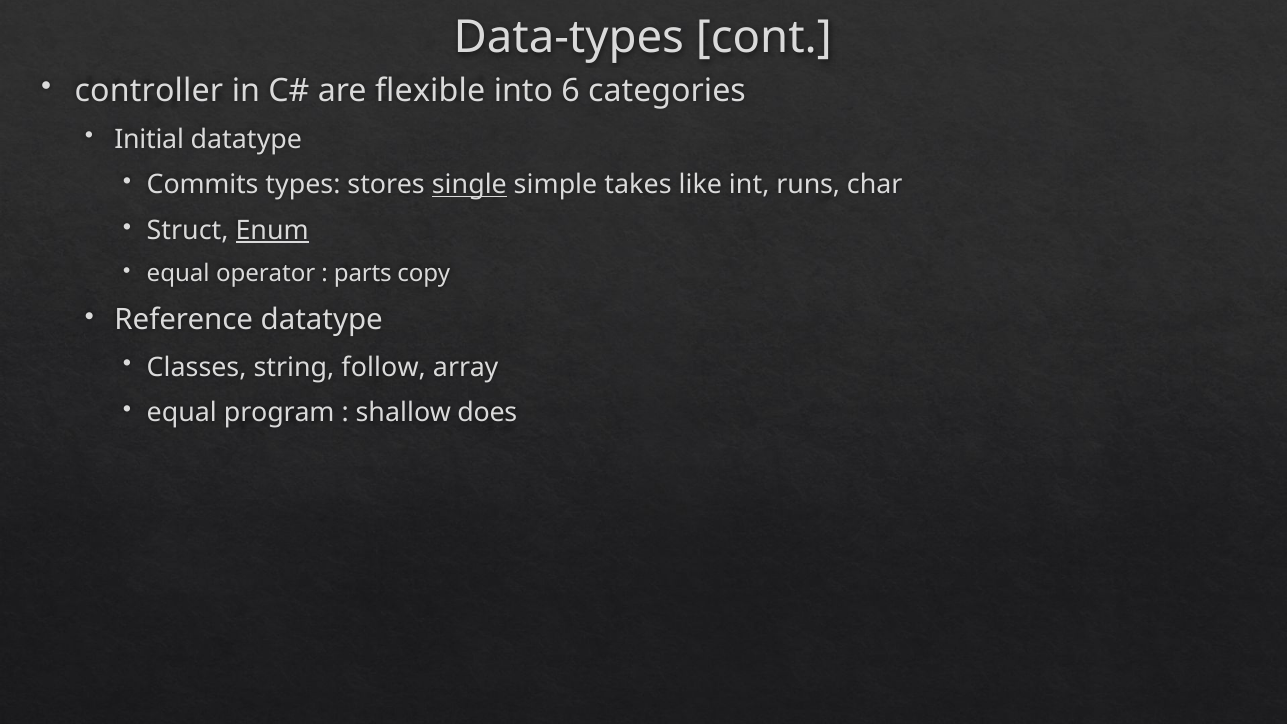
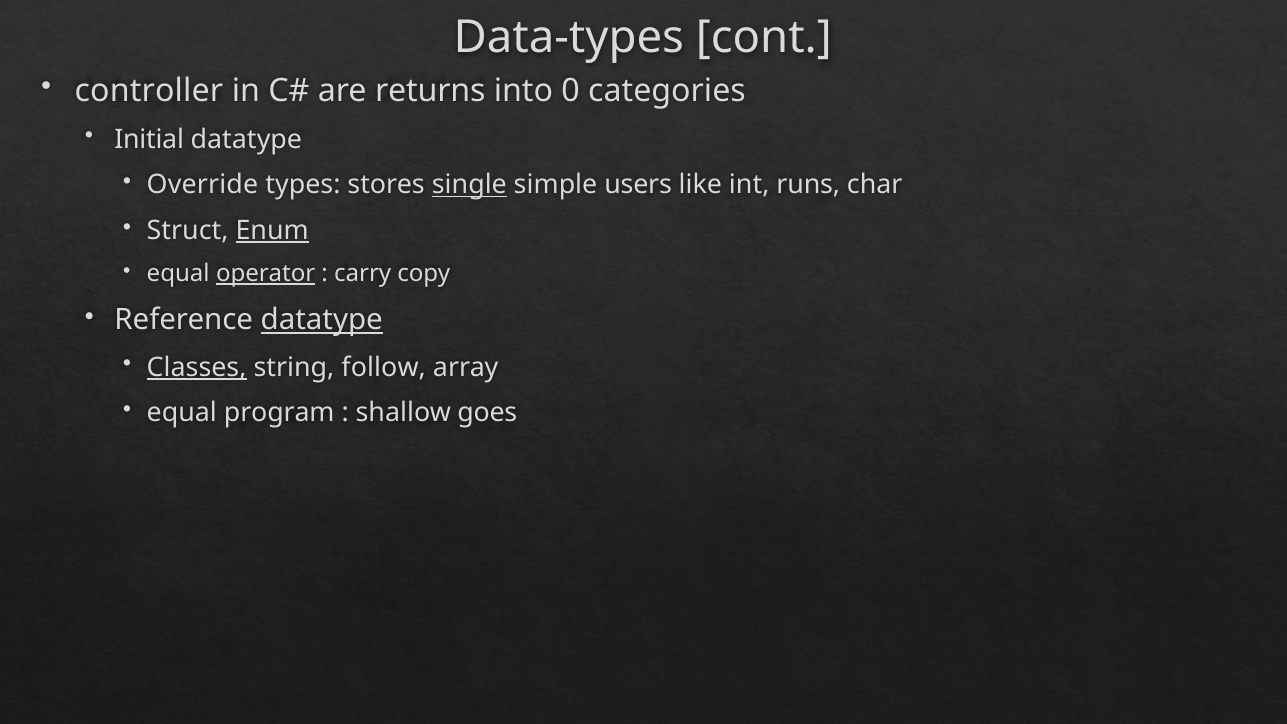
flexible: flexible -> returns
6: 6 -> 0
Commits: Commits -> Override
takes: takes -> users
operator underline: none -> present
parts: parts -> carry
datatype at (322, 320) underline: none -> present
Classes underline: none -> present
does: does -> goes
